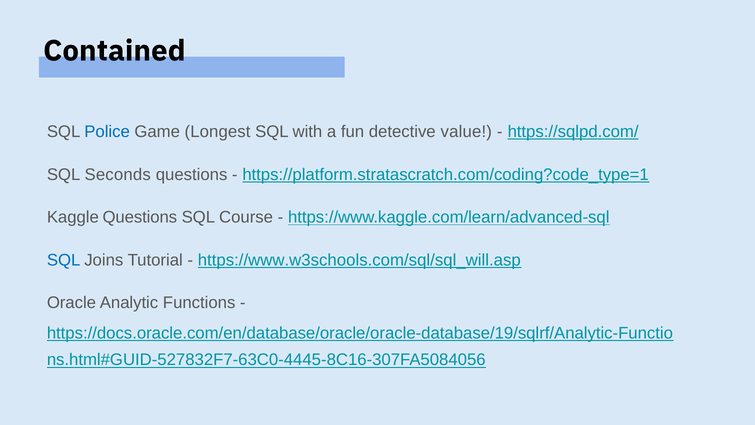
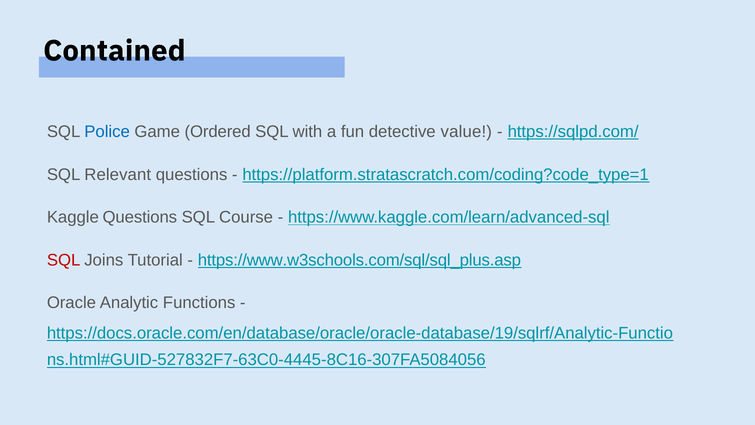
Longest: Longest -> Ordered
Seconds: Seconds -> Relevant
SQL at (64, 260) colour: blue -> red
https://www.w3schools.com/sql/sql_will.asp: https://www.w3schools.com/sql/sql_will.asp -> https://www.w3schools.com/sql/sql_plus.asp
